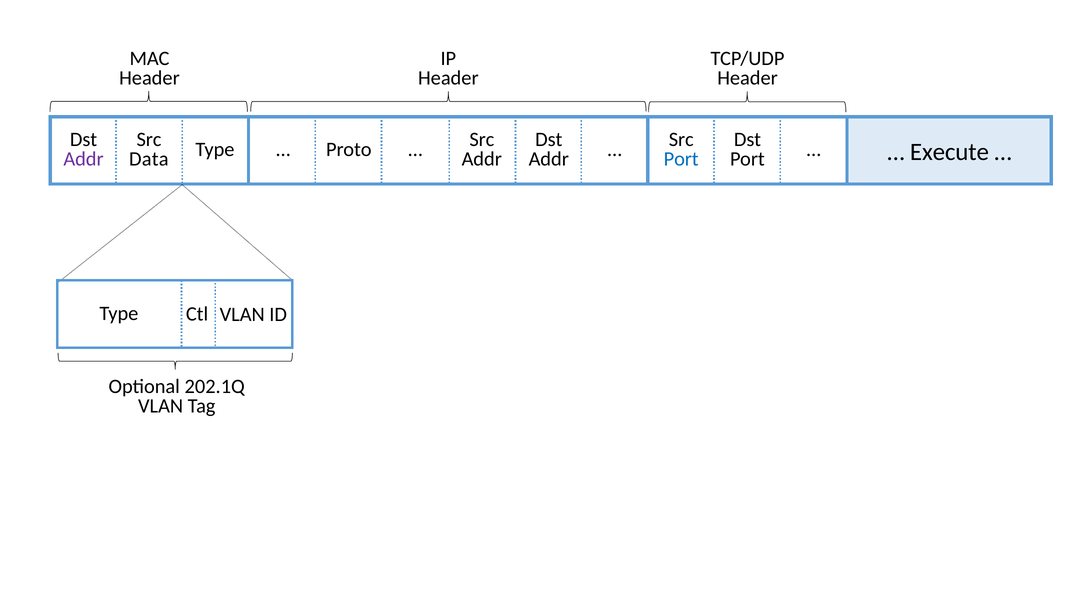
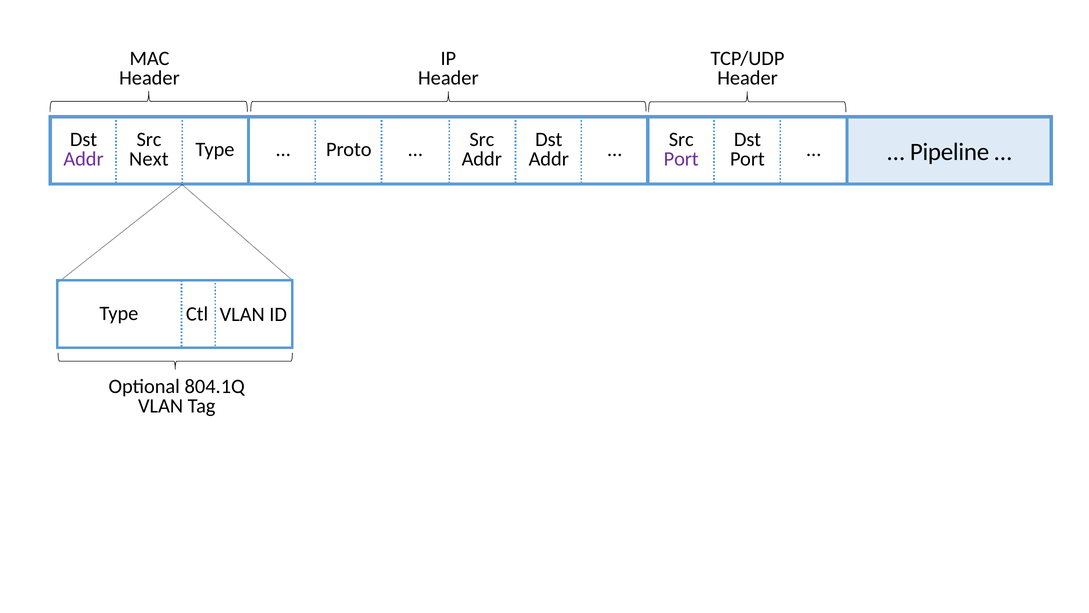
Execute: Execute -> Pipeline
Data: Data -> Next
Port at (681, 159) colour: blue -> purple
202.1Q: 202.1Q -> 804.1Q
